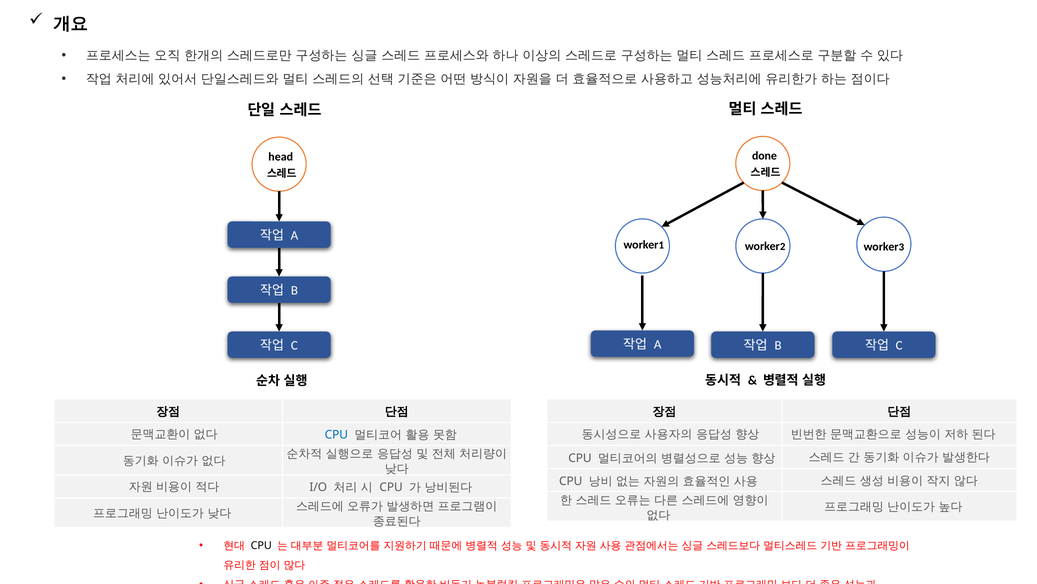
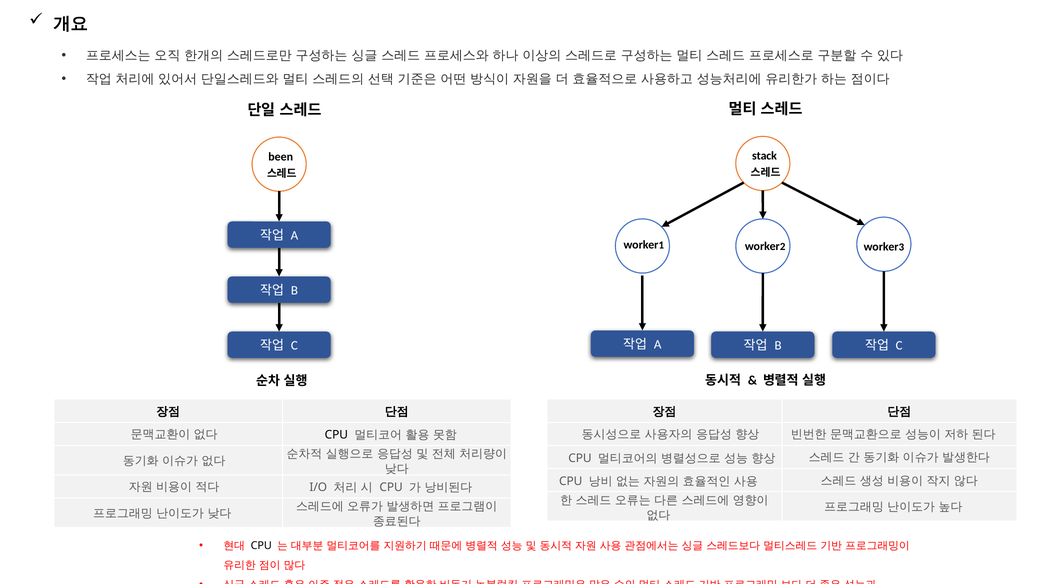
done: done -> stack
head: head -> been
CPU at (336, 434) colour: blue -> black
